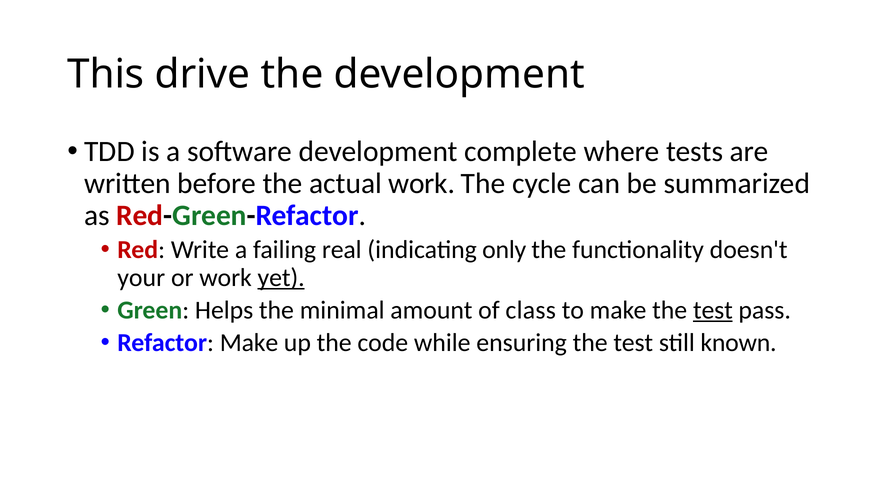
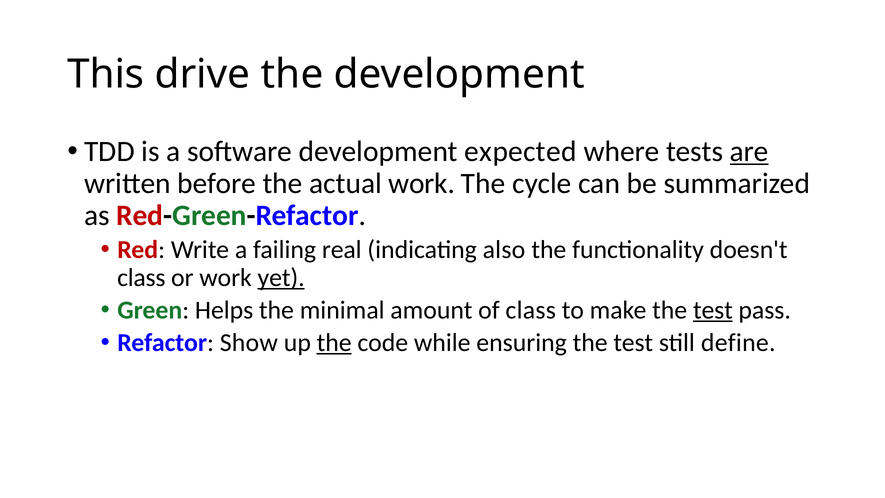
complete: complete -> expected
are underline: none -> present
only: only -> also
your at (141, 278): your -> class
Refactor Make: Make -> Show
the at (334, 343) underline: none -> present
known: known -> define
